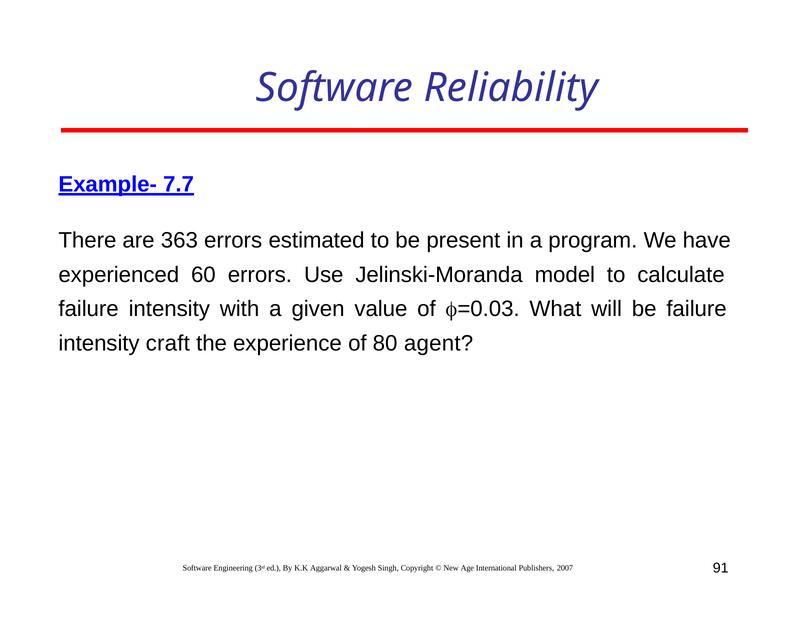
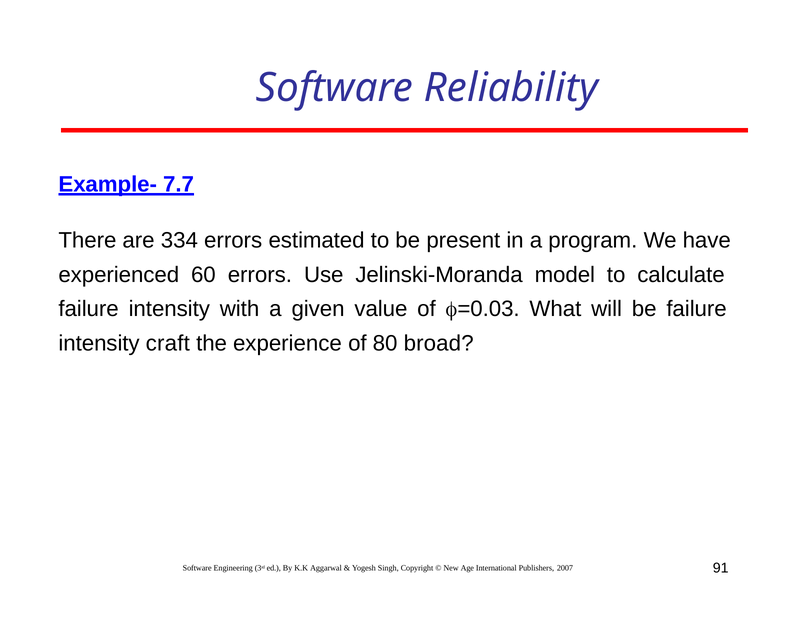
363: 363 -> 334
agent: agent -> broad
